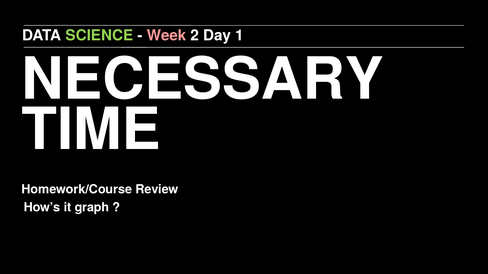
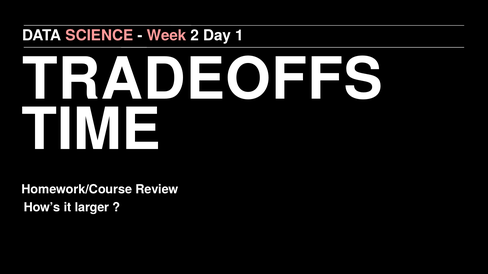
SCIENCE colour: light green -> pink
NECESSARY: NECESSARY -> TRADEOFFS
graph: graph -> larger
